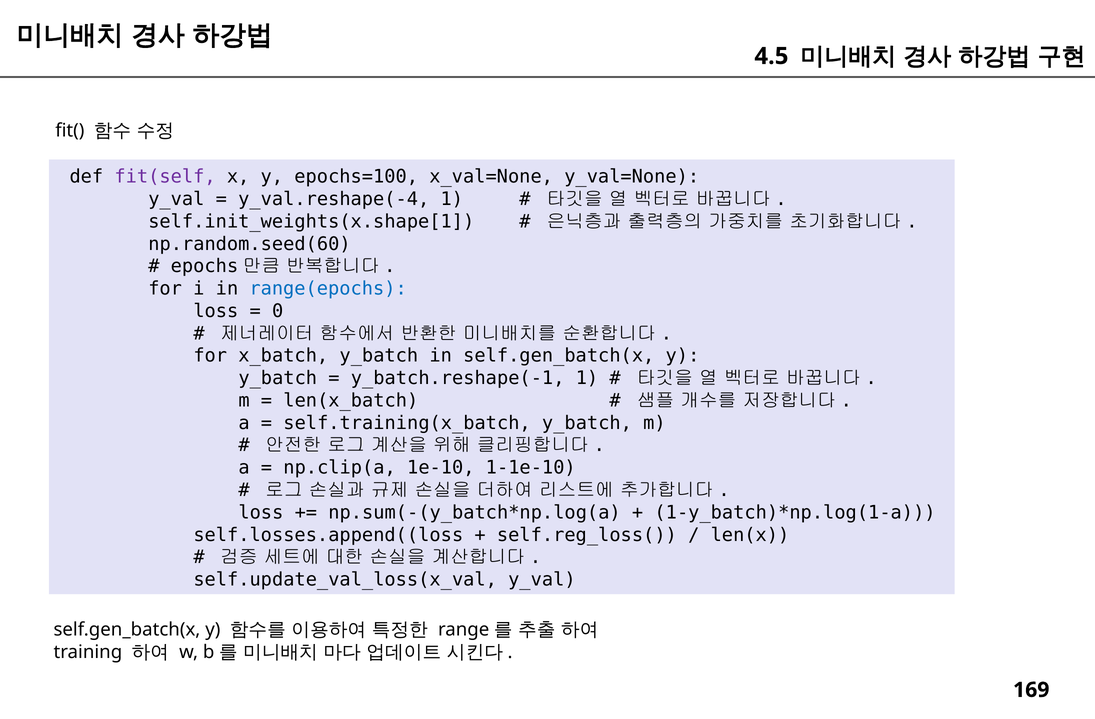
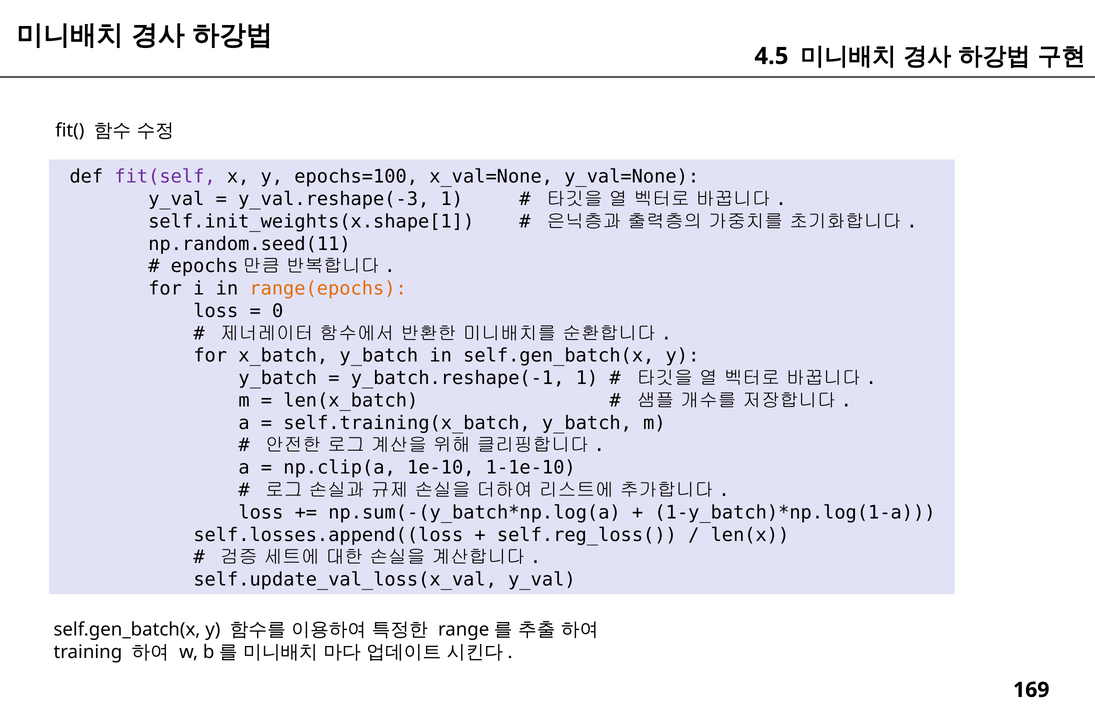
y_val.reshape(-4: y_val.reshape(-4 -> y_val.reshape(-3
np.random.seed(60: np.random.seed(60 -> np.random.seed(11
range(epochs colour: blue -> orange
